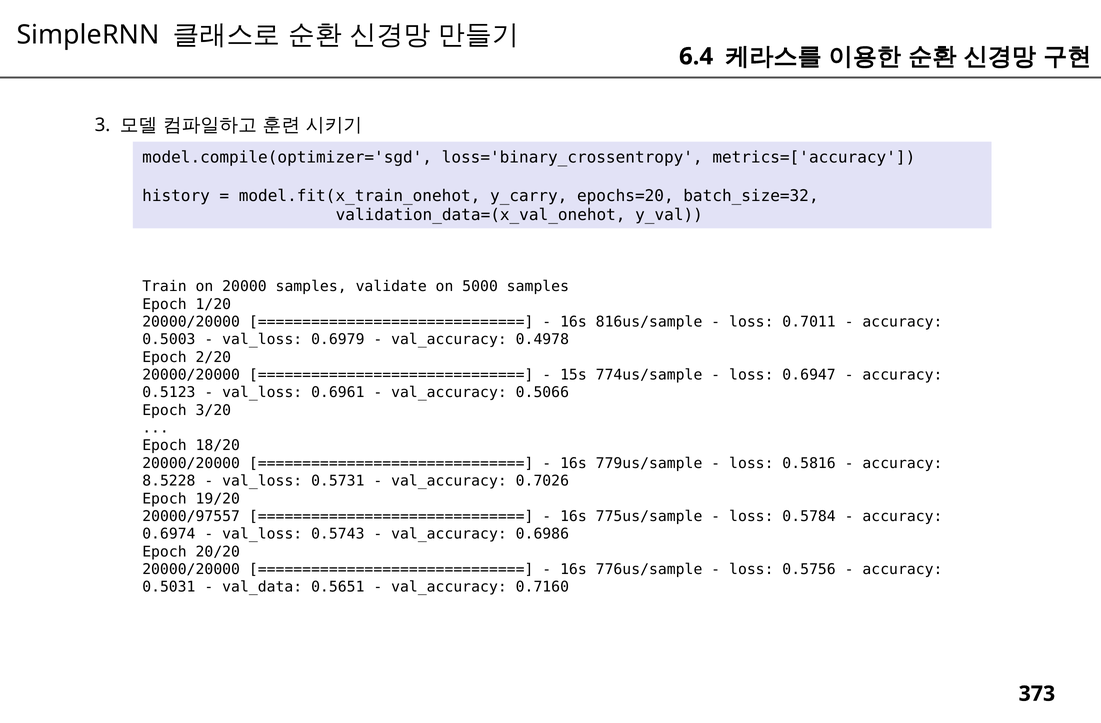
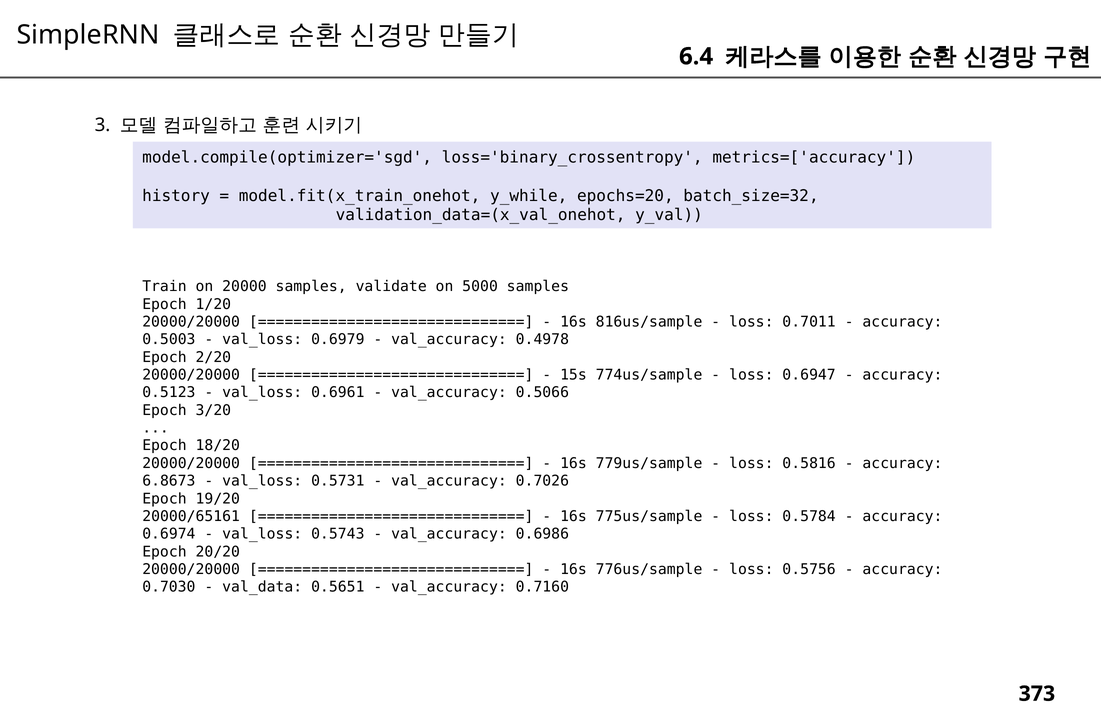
y_carry: y_carry -> y_while
8.5228: 8.5228 -> 6.8673
20000/97557: 20000/97557 -> 20000/65161
0.5031: 0.5031 -> 0.7030
